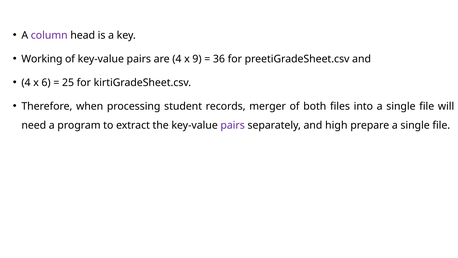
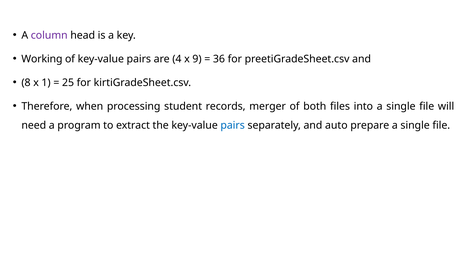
4 at (26, 83): 4 -> 8
6: 6 -> 1
pairs at (233, 125) colour: purple -> blue
high: high -> auto
